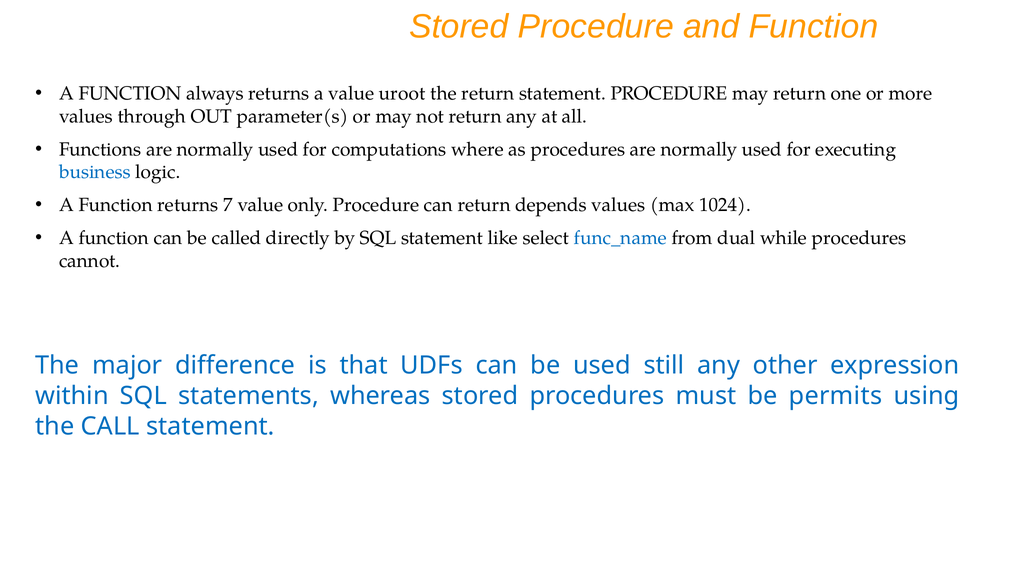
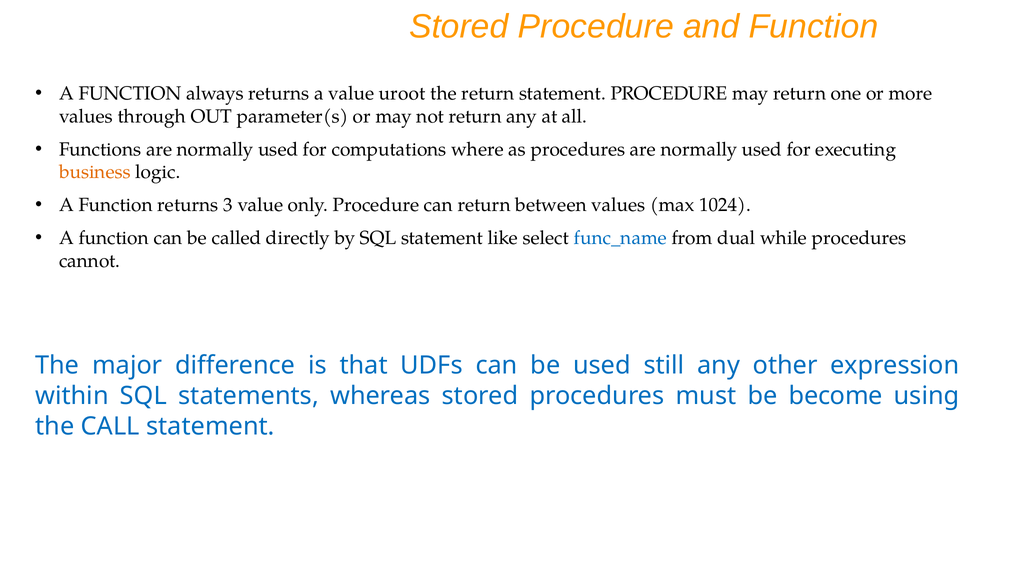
business colour: blue -> orange
7: 7 -> 3
depends: depends -> between
permits: permits -> become
